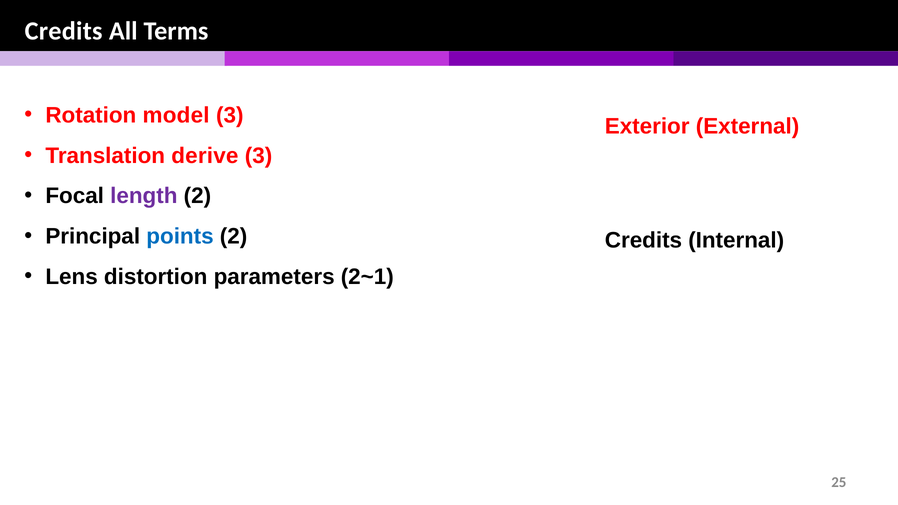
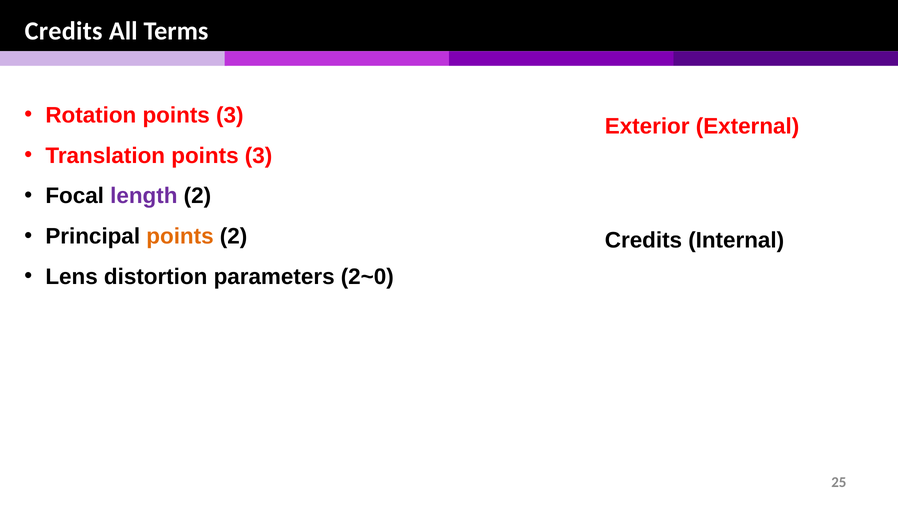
Rotation model: model -> points
Translation derive: derive -> points
points at (180, 236) colour: blue -> orange
2~1: 2~1 -> 2~0
